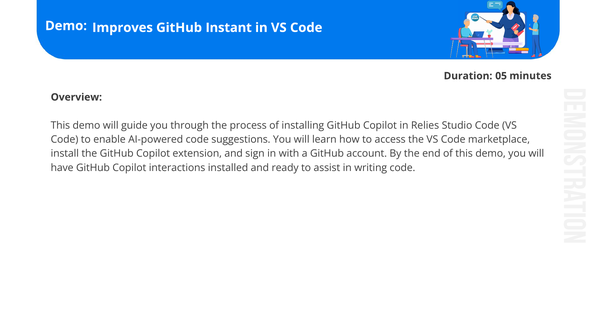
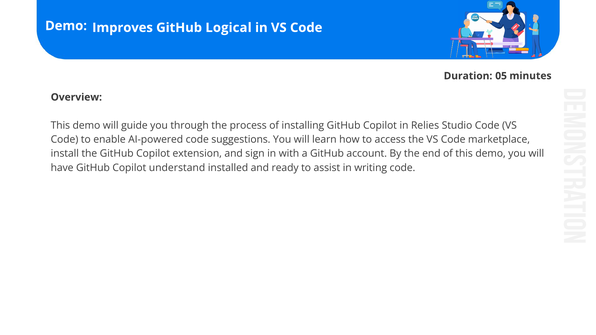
Instant: Instant -> Logical
interactions: interactions -> understand
